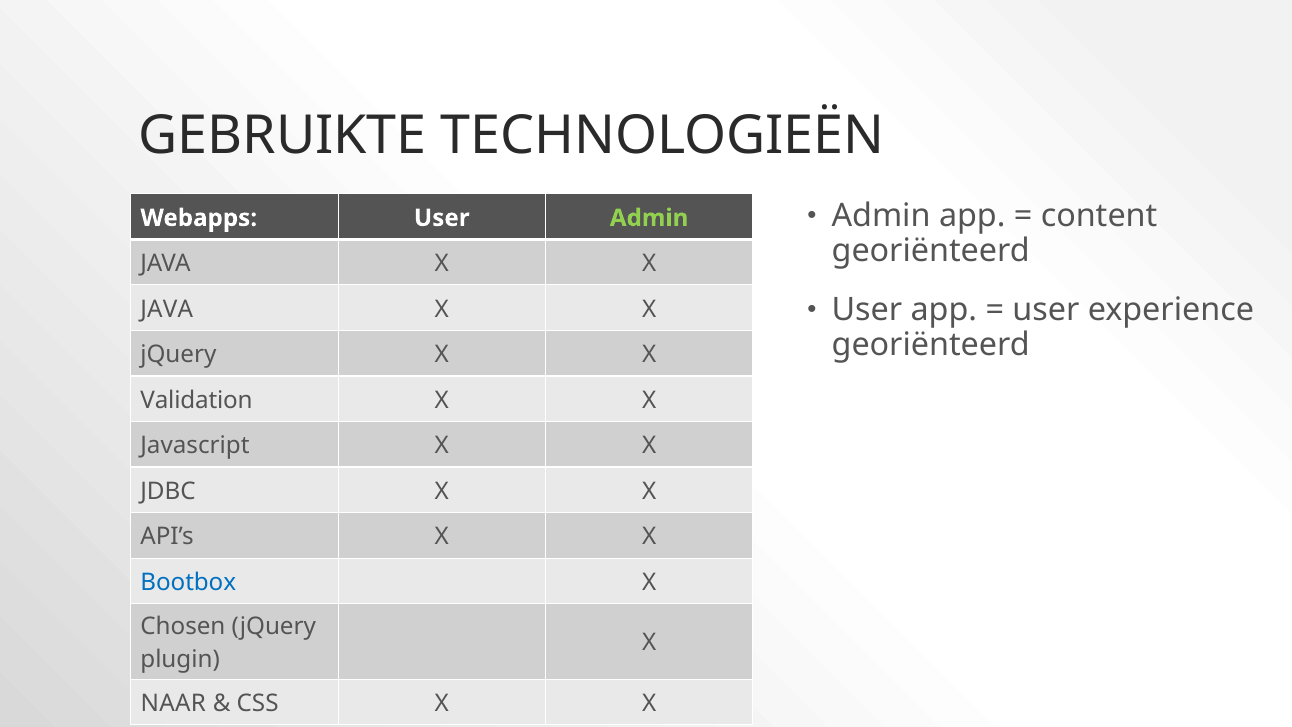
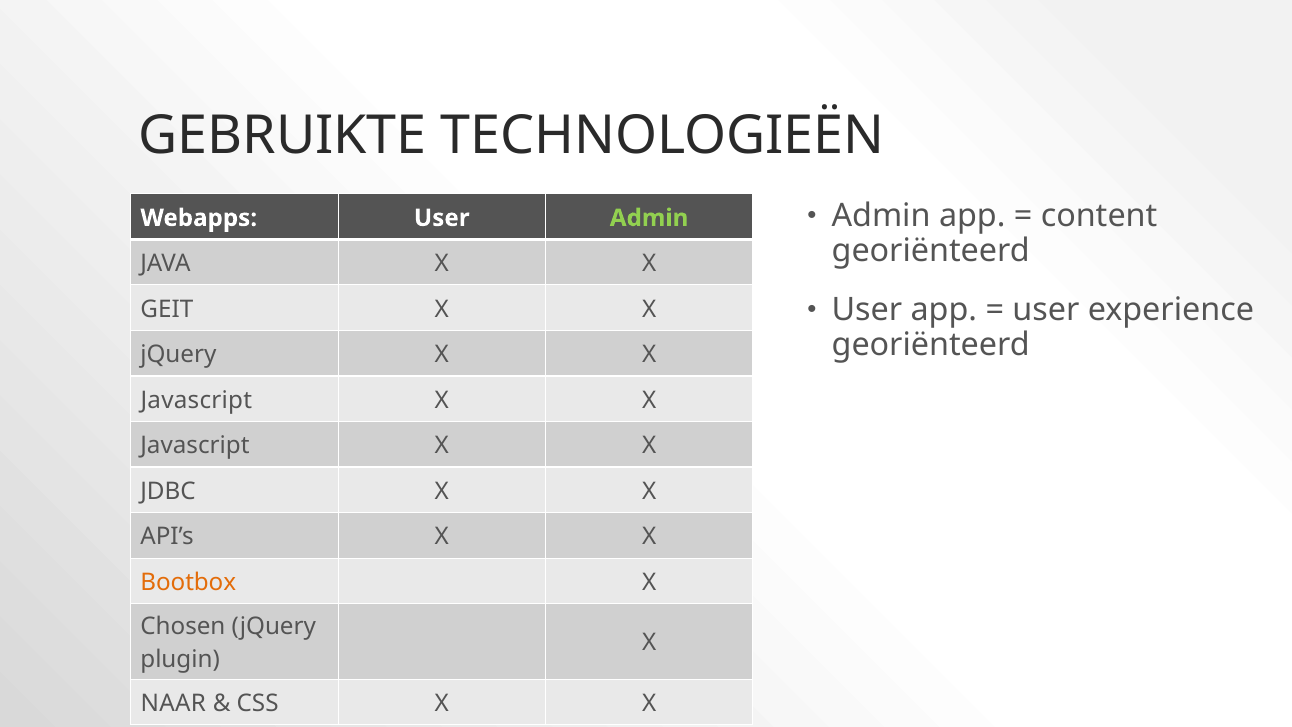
JAVA at (167, 309): JAVA -> GEIT
Validation at (197, 400): Validation -> Javascript
Bootbox colour: blue -> orange
